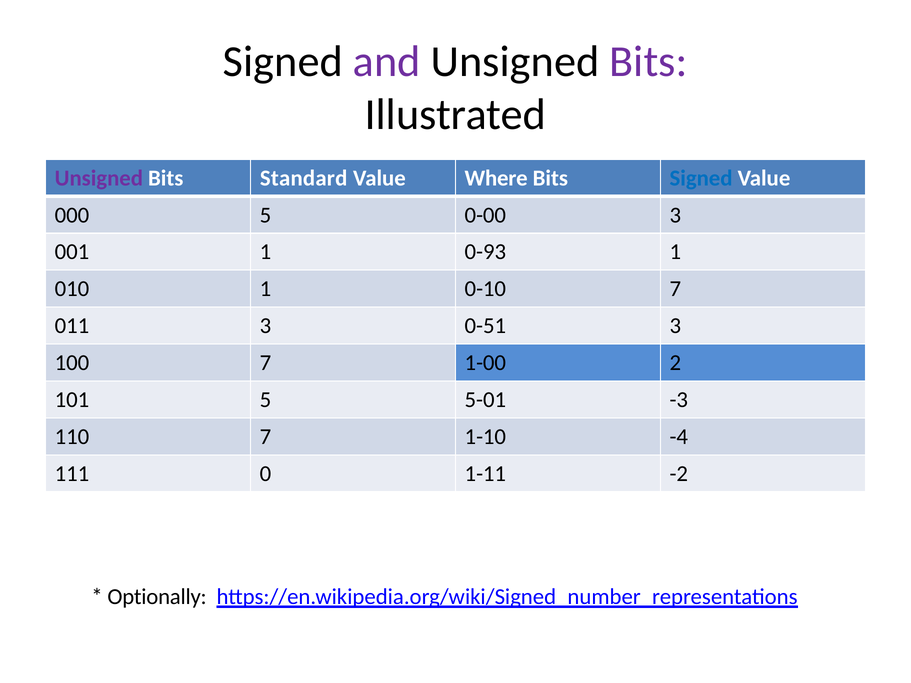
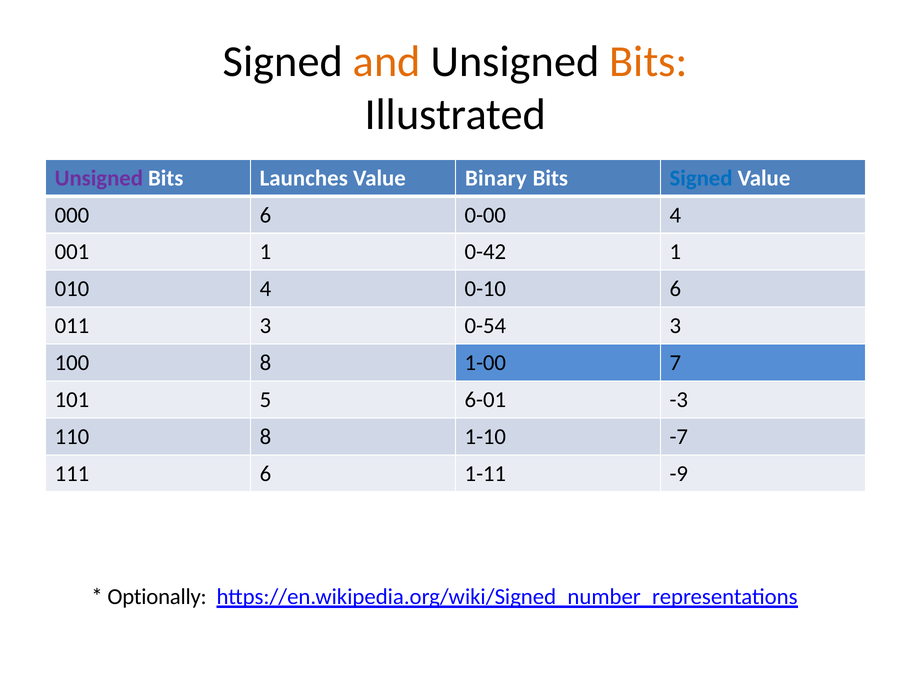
and colour: purple -> orange
Bits at (648, 62) colour: purple -> orange
Standard: Standard -> Launches
Where: Where -> Binary
000 5: 5 -> 6
0-00 3: 3 -> 4
0-93: 0-93 -> 0-42
010 1: 1 -> 4
0-10 7: 7 -> 6
0-51: 0-51 -> 0-54
100 7: 7 -> 8
2: 2 -> 7
5-01: 5-01 -> 6-01
110 7: 7 -> 8
-4: -4 -> -7
111 0: 0 -> 6
-2: -2 -> -9
